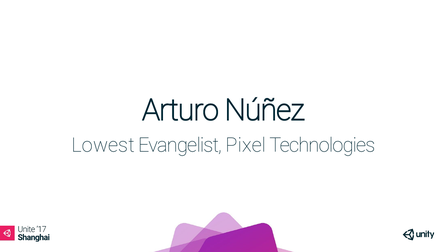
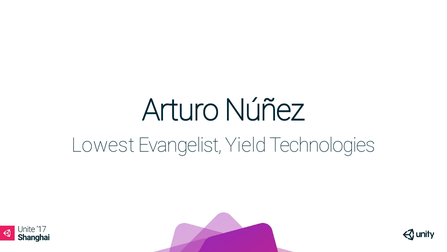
Pixel: Pixel -> Yield
